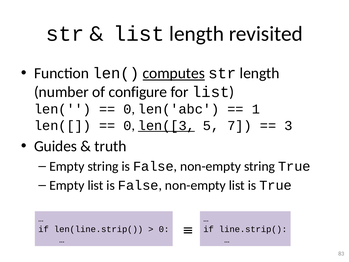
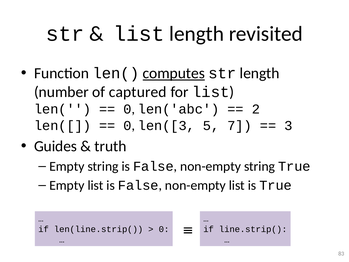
configure: configure -> captured
1: 1 -> 2
len([3 underline: present -> none
